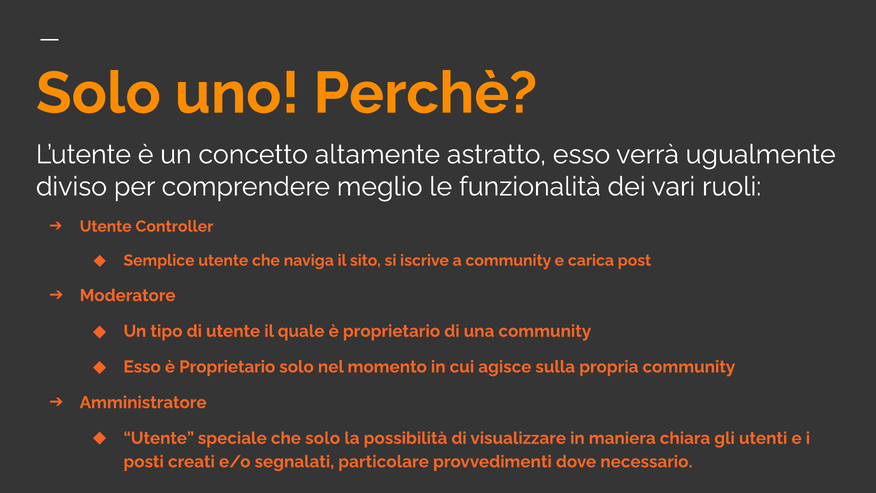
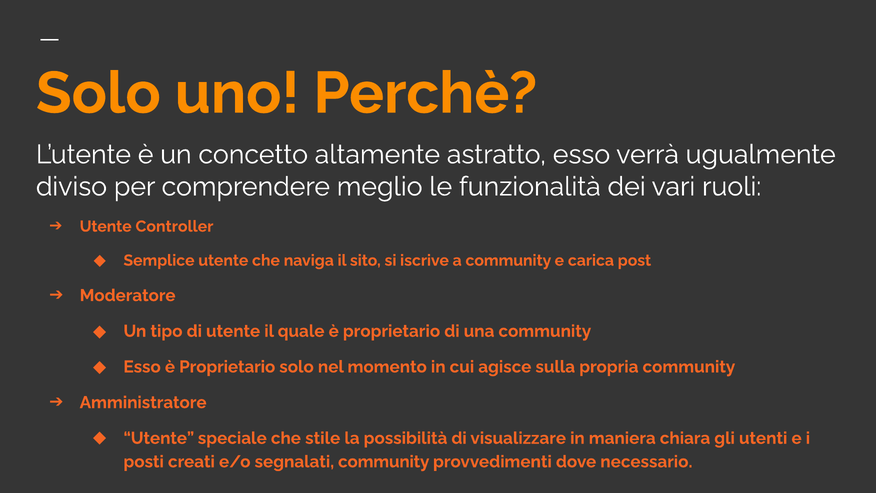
che solo: solo -> stile
segnalati particolare: particolare -> community
